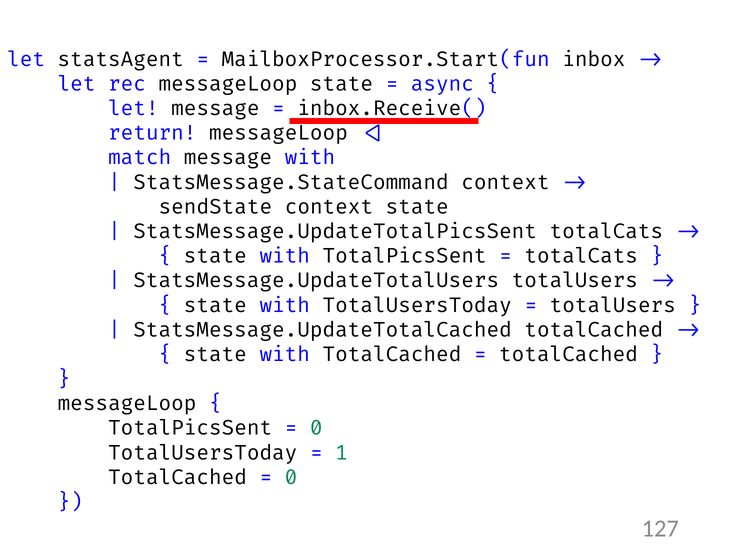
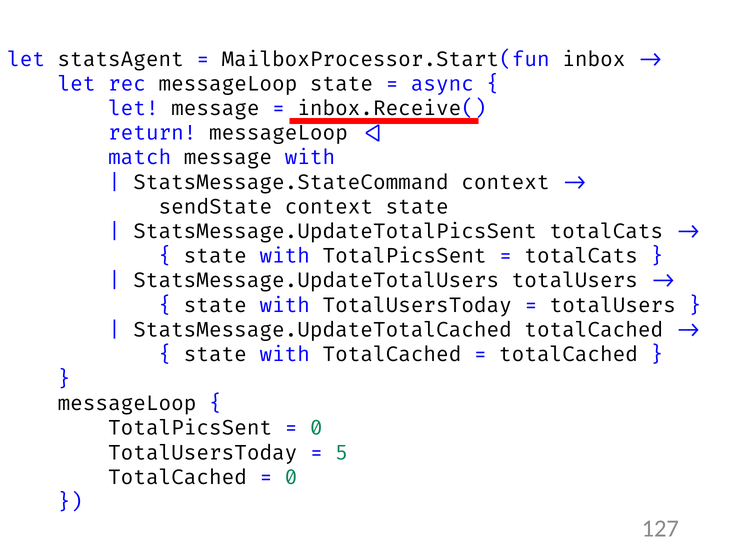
1: 1 -> 5
